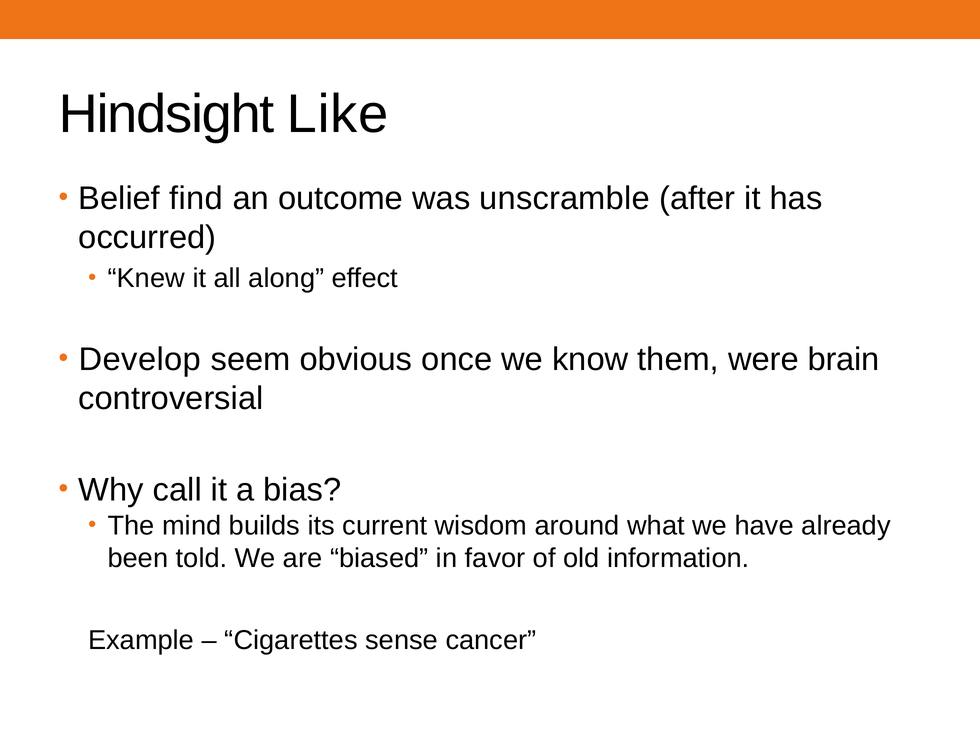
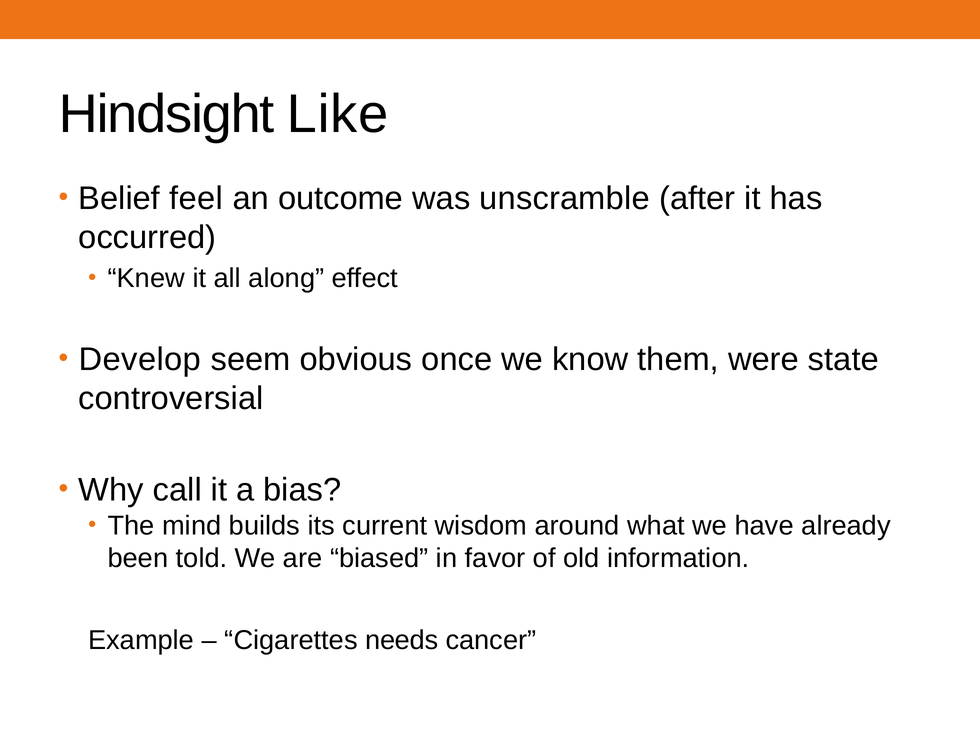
find: find -> feel
brain: brain -> state
sense: sense -> needs
